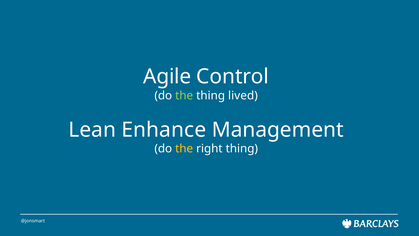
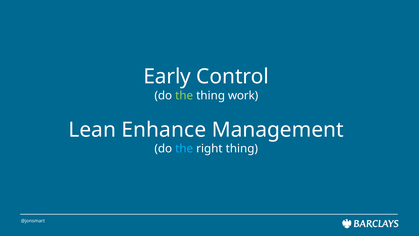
Agile: Agile -> Early
lived: lived -> work
the at (184, 148) colour: yellow -> light blue
